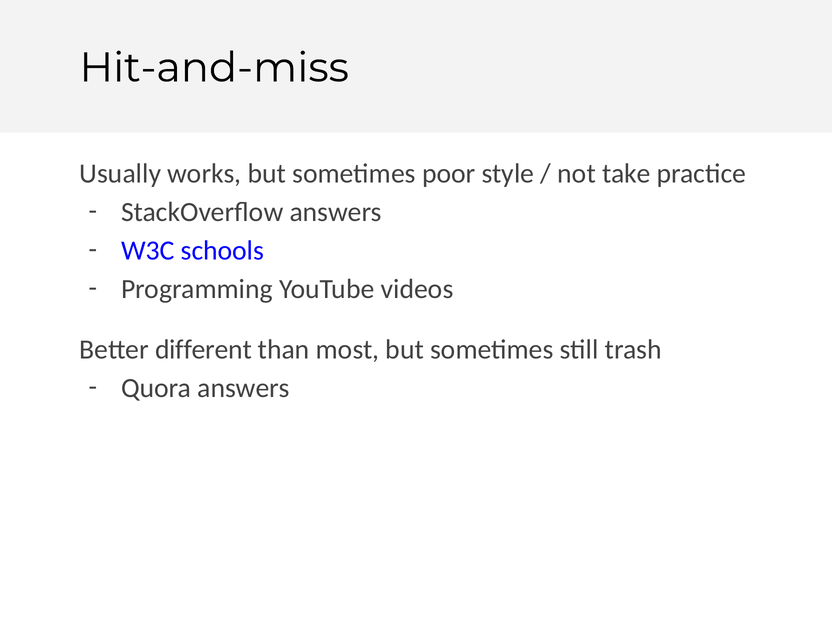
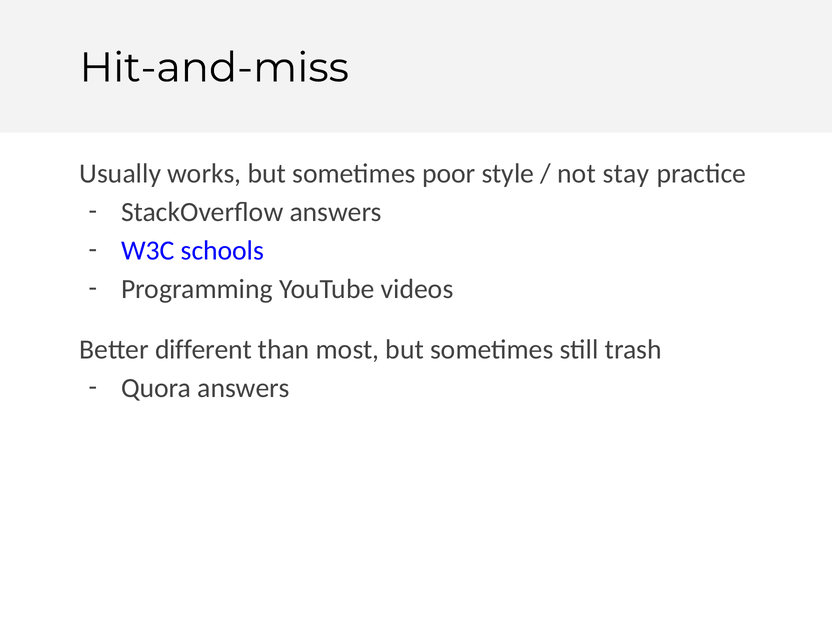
take: take -> stay
